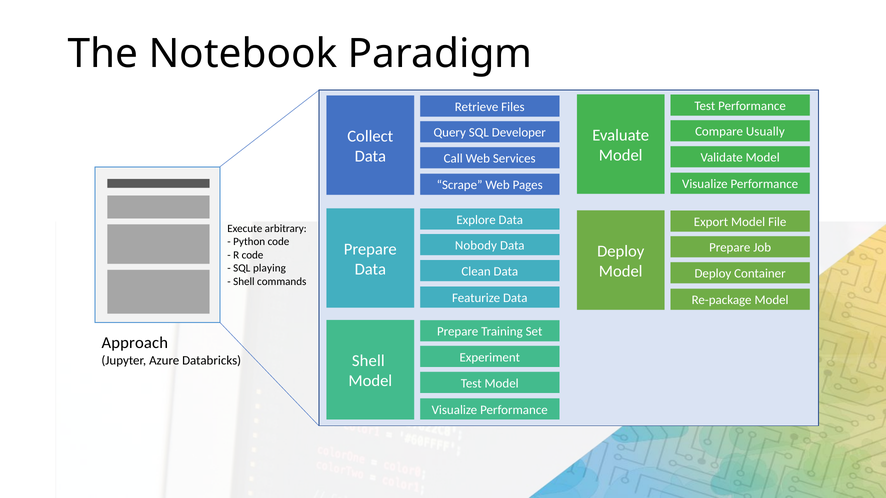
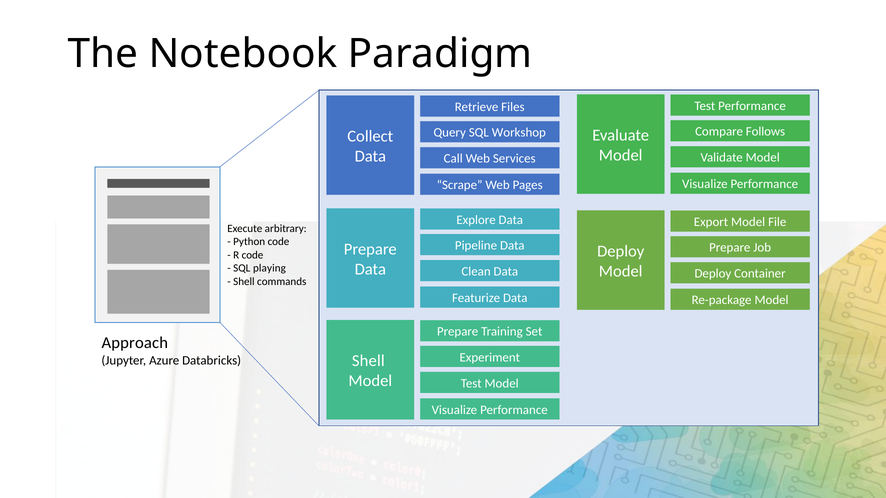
Usually: Usually -> Follows
Developer: Developer -> Workshop
Nobody: Nobody -> Pipeline
